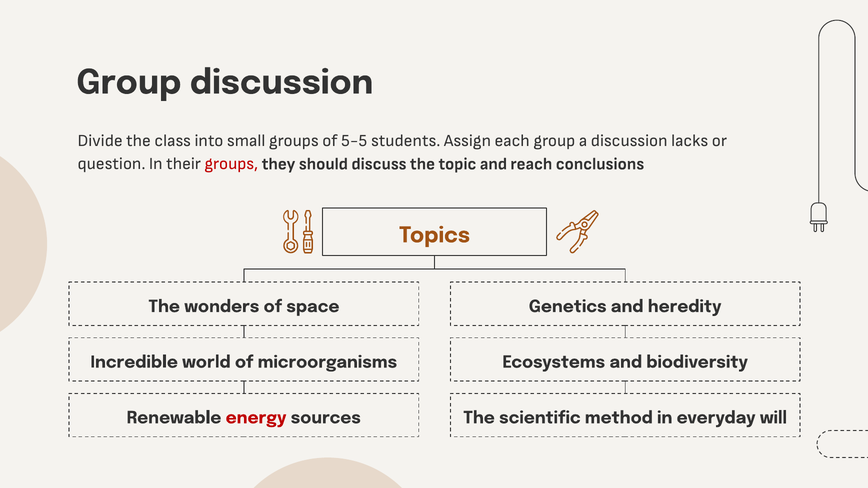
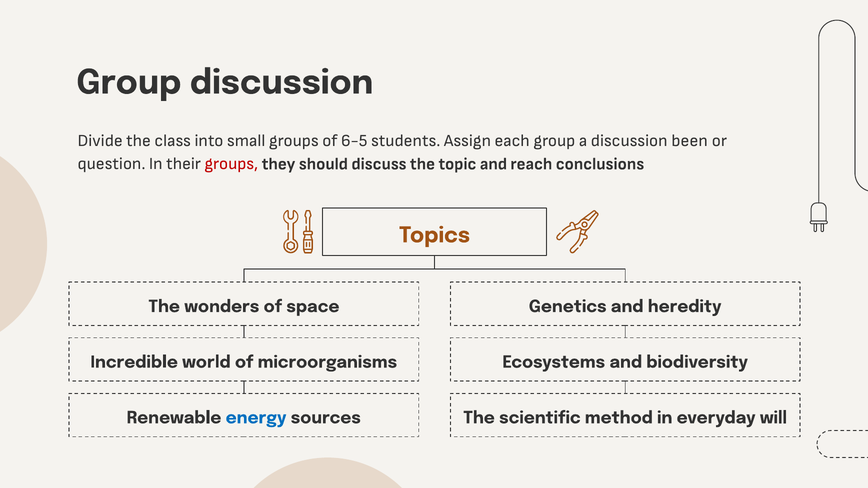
5-5: 5-5 -> 6-5
lacks: lacks -> been
energy colour: red -> blue
